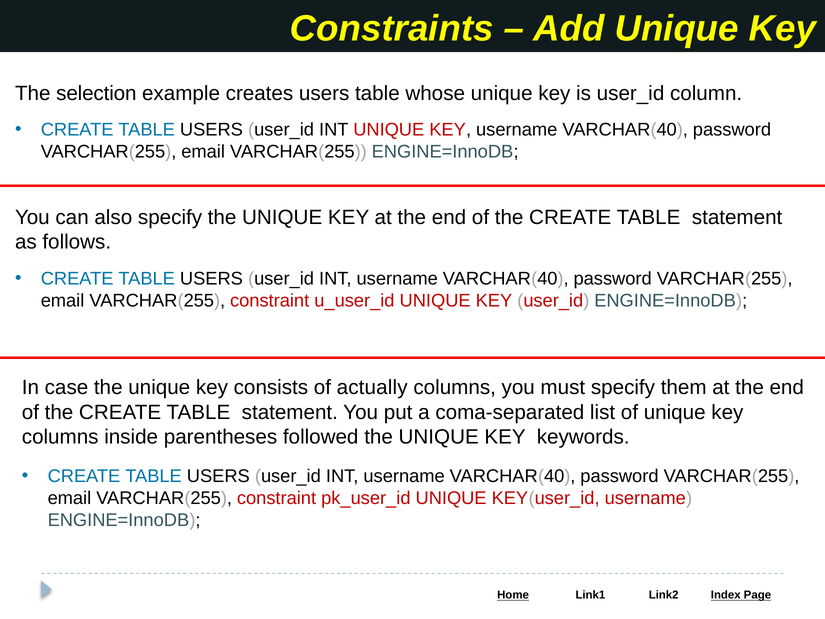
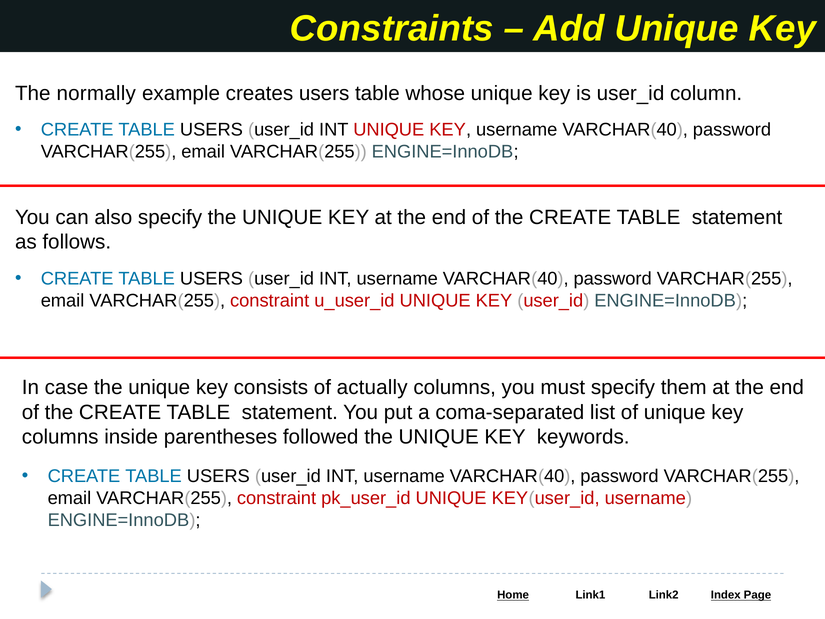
selection: selection -> normally
